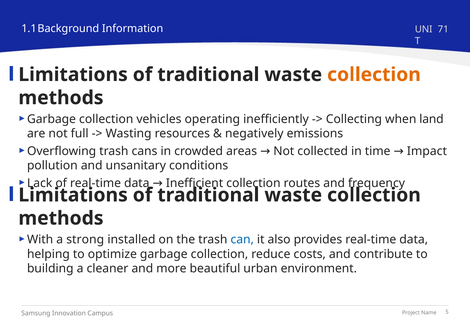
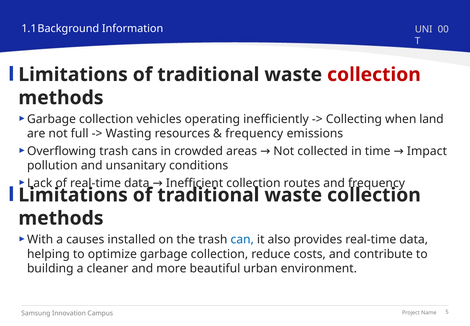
71: 71 -> 00
collection at (374, 75) colour: orange -> red
negatively at (254, 133): negatively -> frequency
strong: strong -> causes
